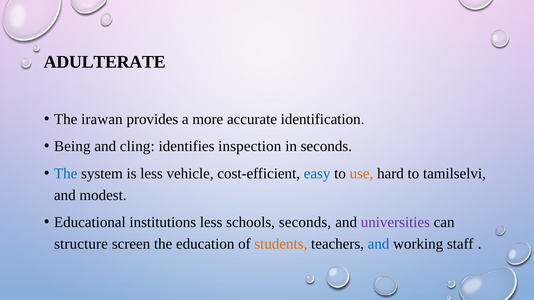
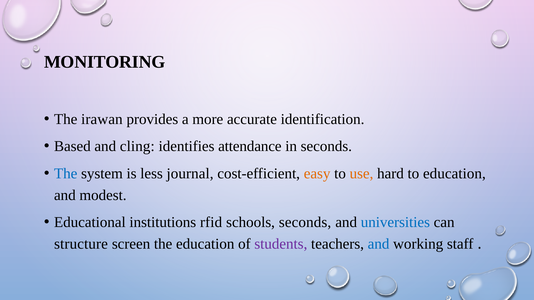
ADULTERATE: ADULTERATE -> MONITORING
Being: Being -> Based
inspection: inspection -> attendance
vehicle: vehicle -> journal
easy colour: blue -> orange
to tamilselvi: tamilselvi -> education
institutions less: less -> rfid
universities colour: purple -> blue
students colour: orange -> purple
